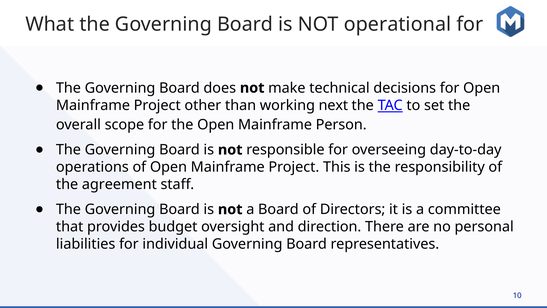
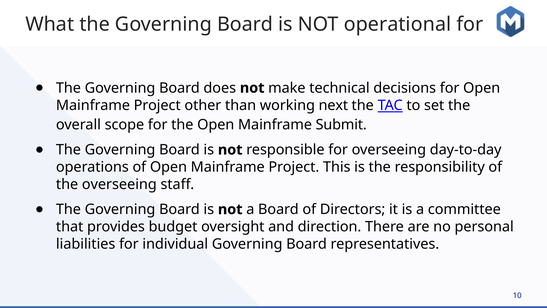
Person: Person -> Submit
the agreement: agreement -> overseeing
